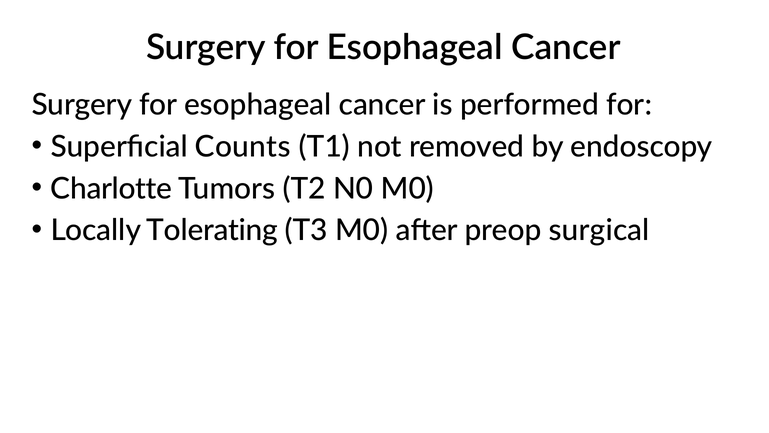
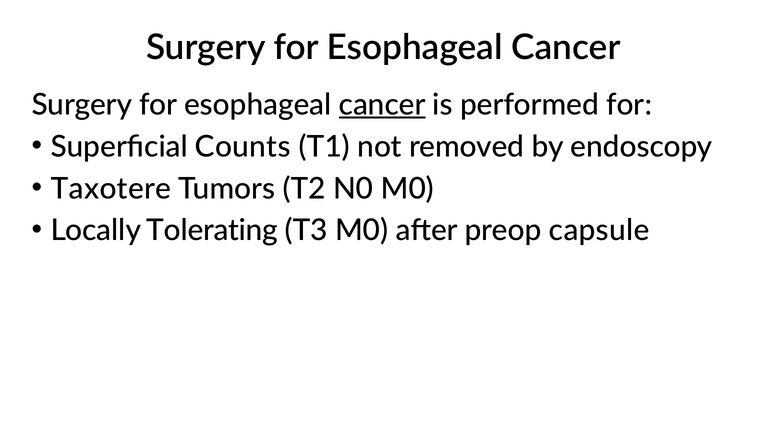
cancer at (382, 105) underline: none -> present
Charlotte: Charlotte -> Taxotere
surgical: surgical -> capsule
